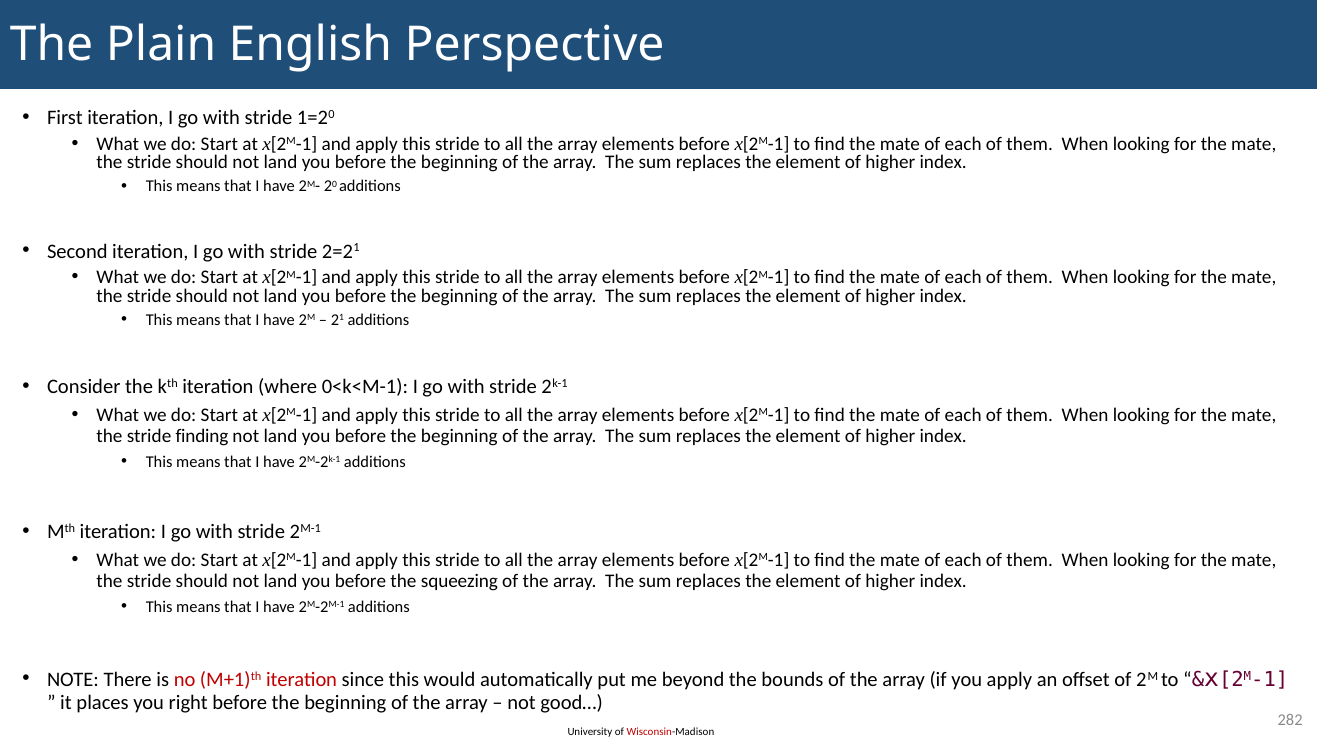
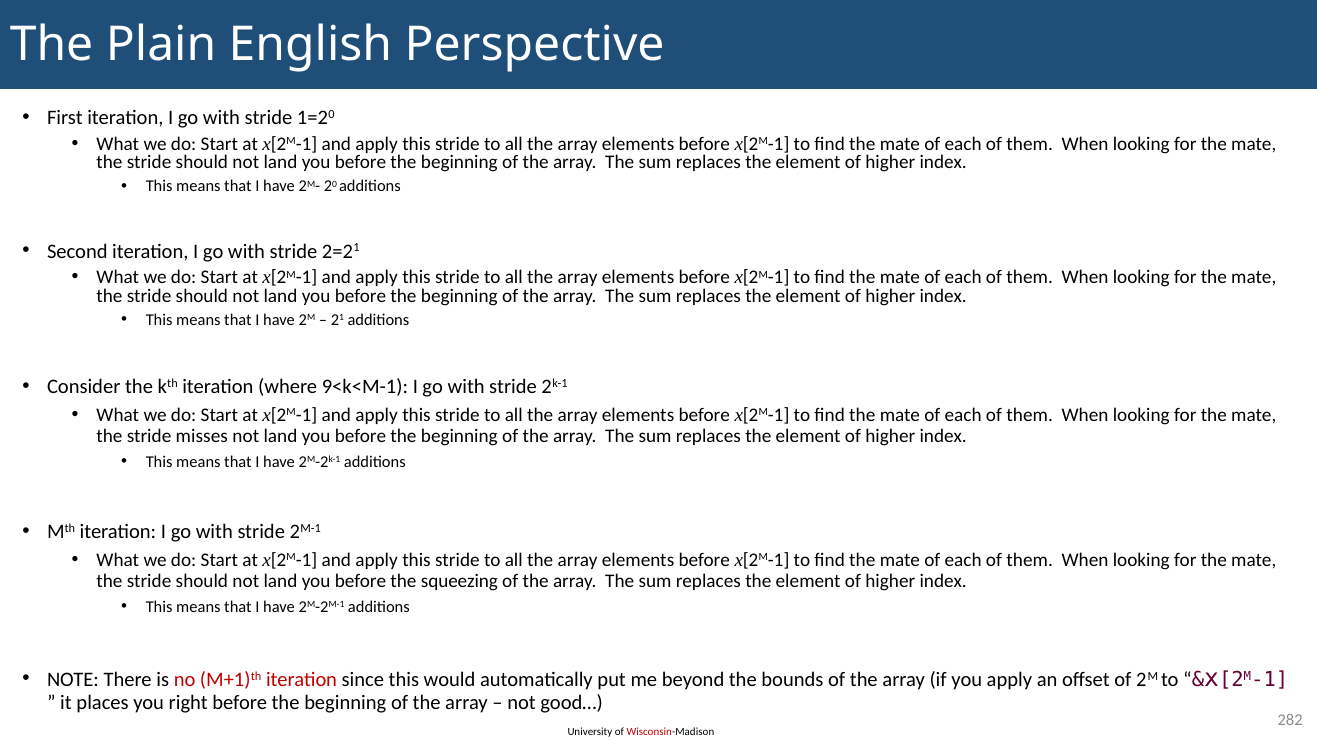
0<k<M-1: 0<k<M-1 -> 9<k<M-1
finding: finding -> misses
